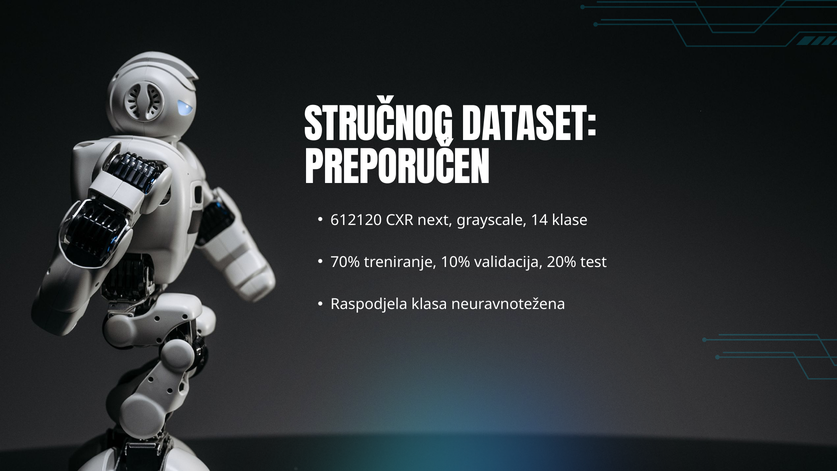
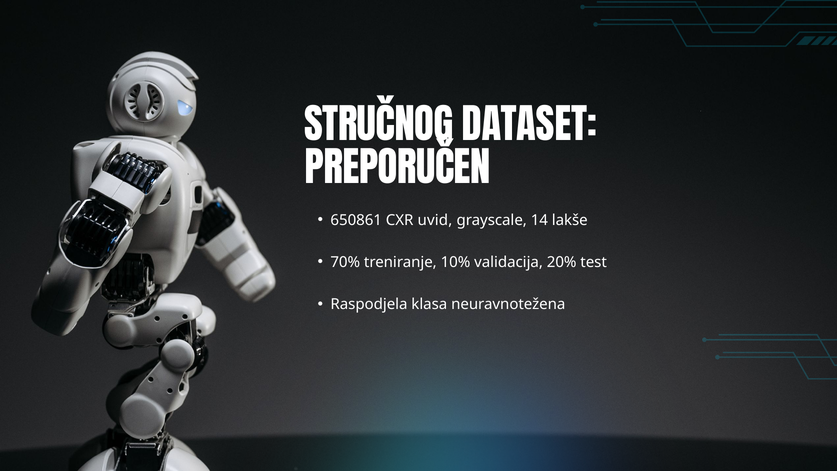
612120: 612120 -> 650861
next: next -> uvid
klase: klase -> lakše
